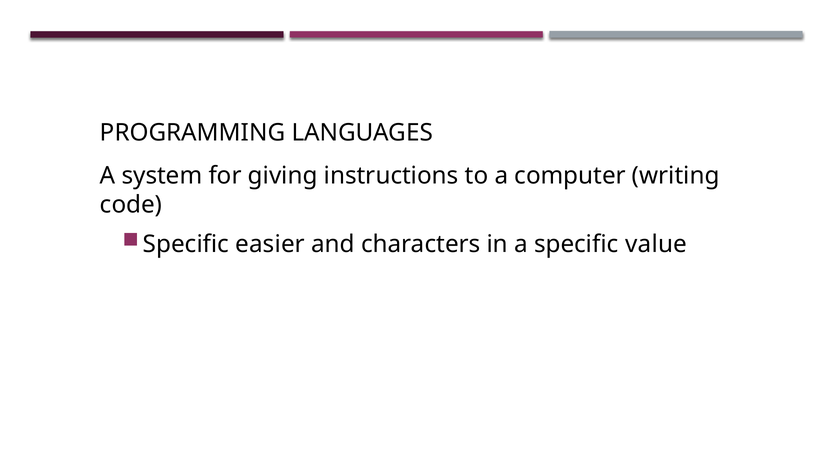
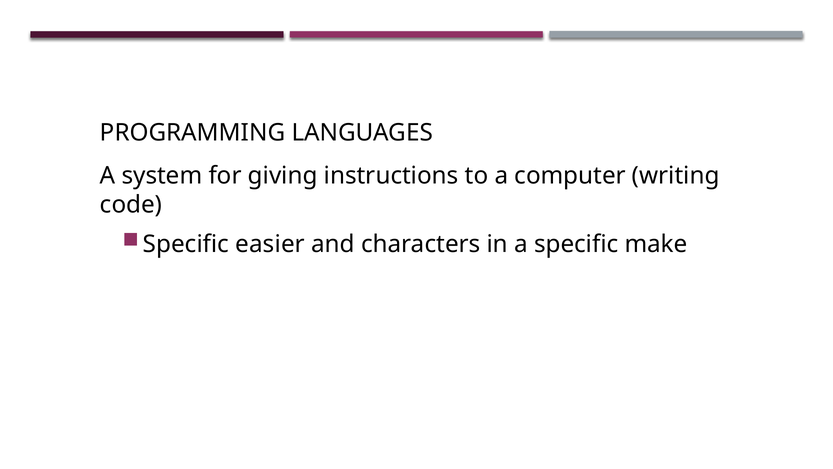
value: value -> make
